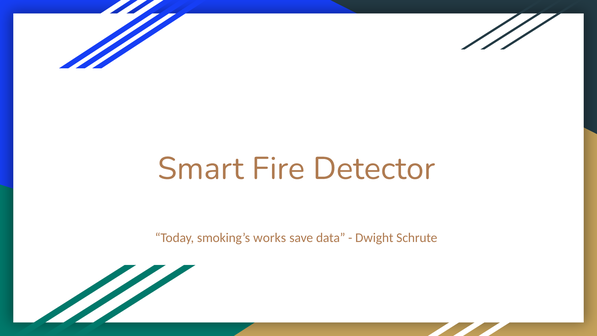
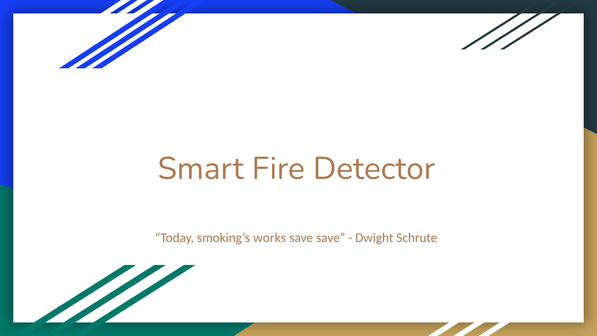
save data: data -> save
